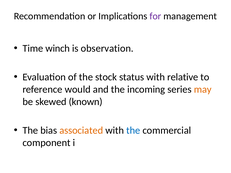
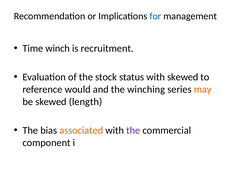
for colour: purple -> blue
observation: observation -> recruitment
with relative: relative -> skewed
incoming: incoming -> winching
known: known -> length
the at (133, 131) colour: blue -> purple
